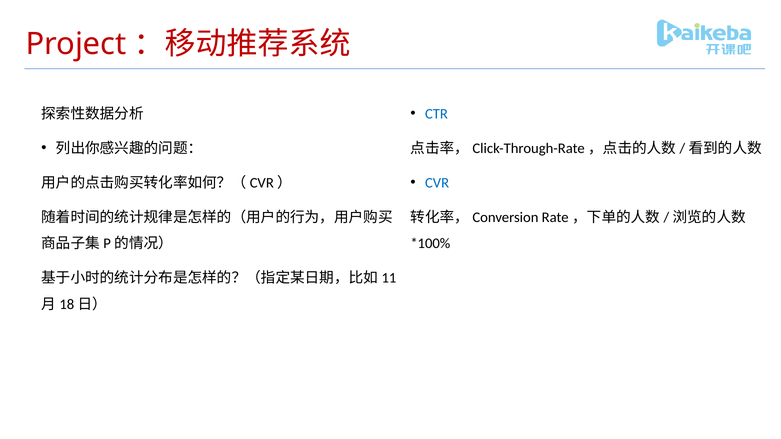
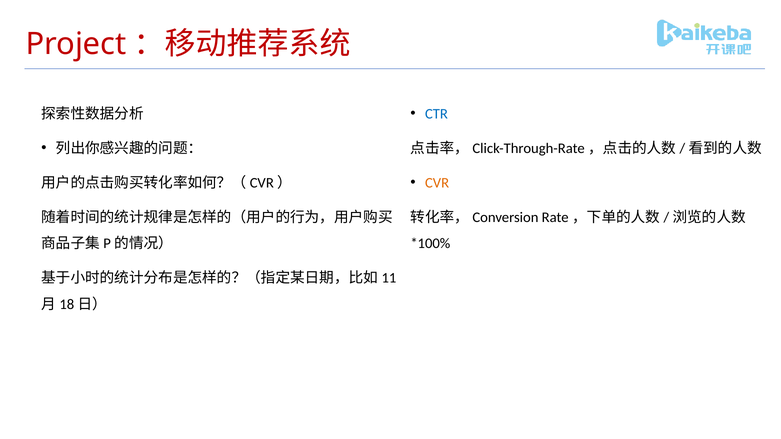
CVR colour: blue -> orange
